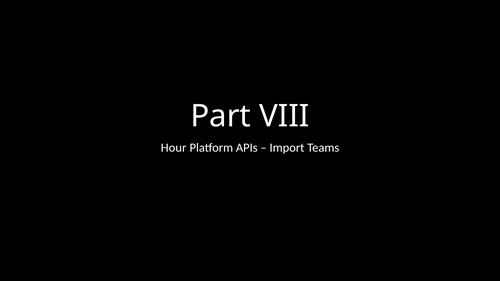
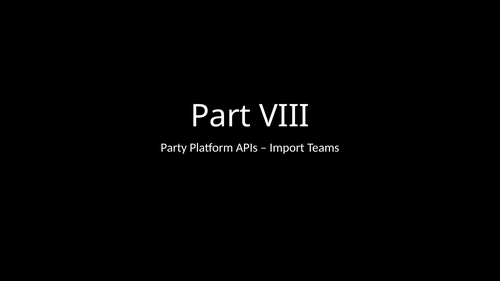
Hour: Hour -> Party
